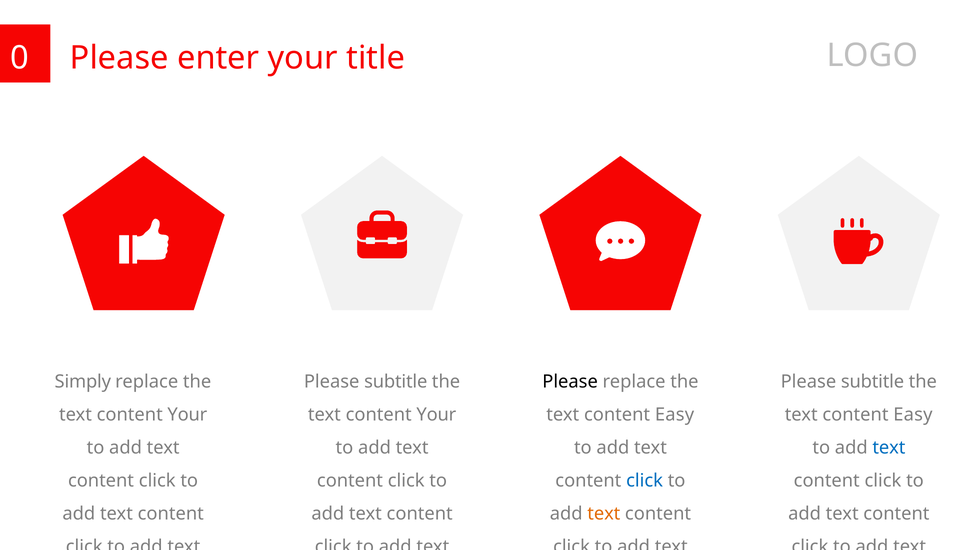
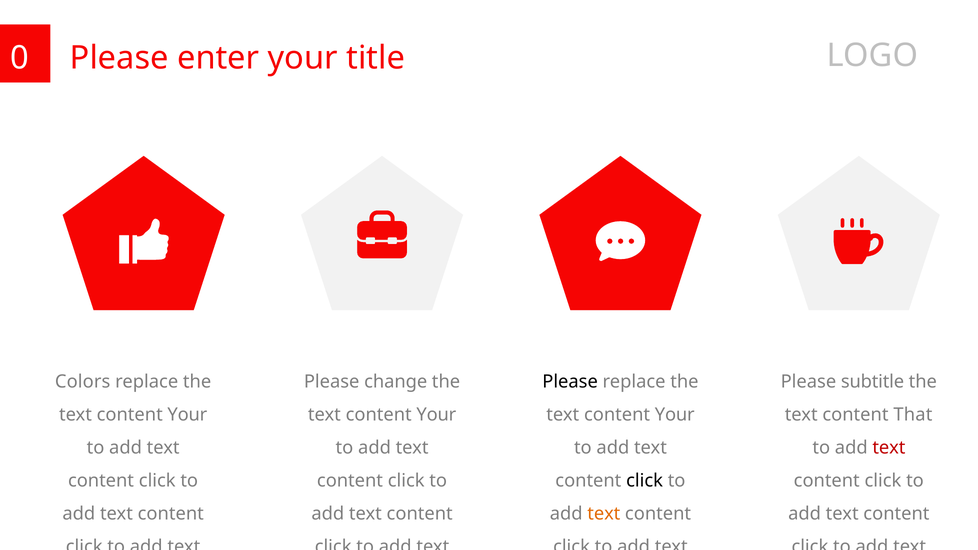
Simply: Simply -> Colors
subtitle at (396, 382): subtitle -> change
Easy at (675, 415): Easy -> Your
Easy at (913, 415): Easy -> That
text at (889, 448) colour: blue -> red
click at (645, 481) colour: blue -> black
